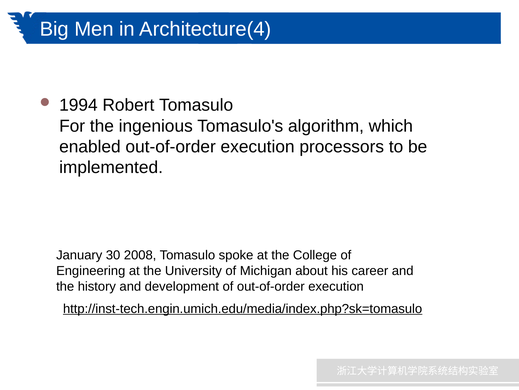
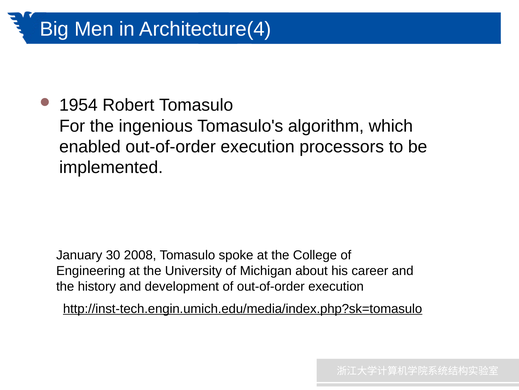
1994: 1994 -> 1954
